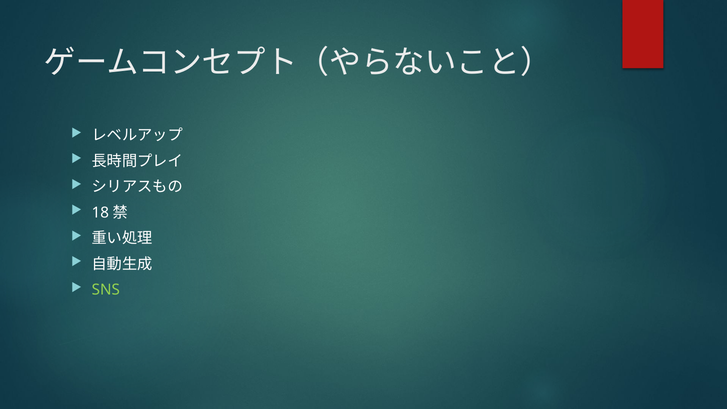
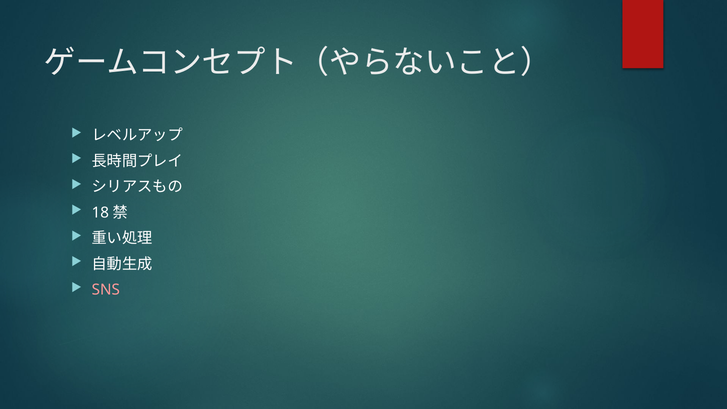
SNS colour: light green -> pink
